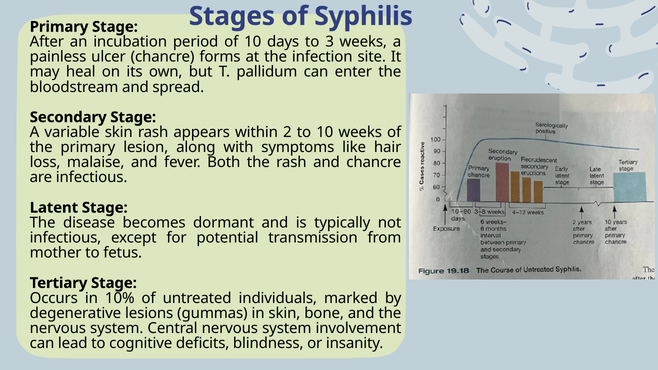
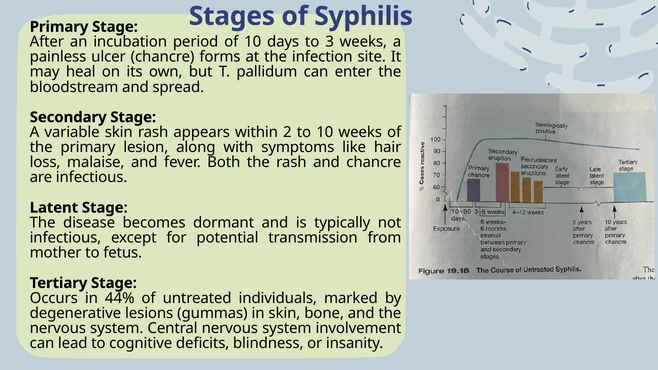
10%: 10% -> 44%
